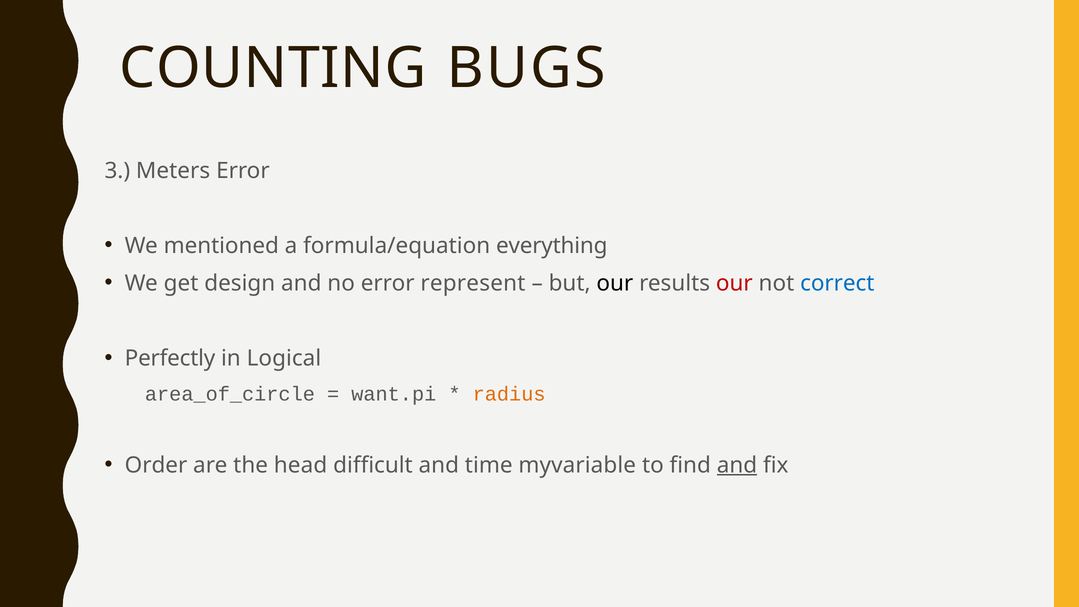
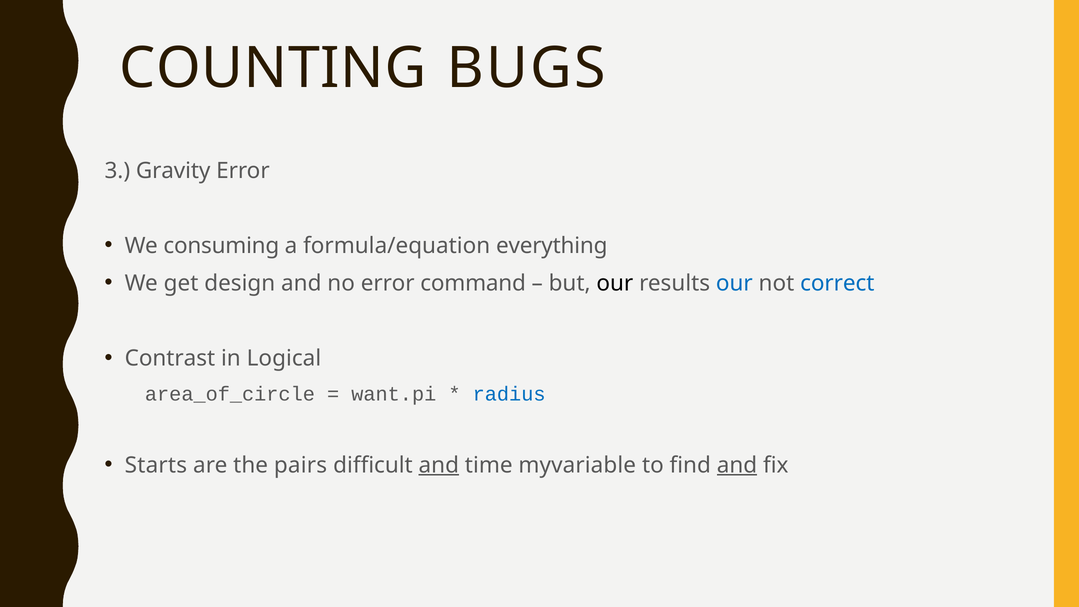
Meters: Meters -> Gravity
mentioned: mentioned -> consuming
represent: represent -> command
our at (734, 283) colour: red -> blue
Perfectly: Perfectly -> Contrast
radius colour: orange -> blue
Order: Order -> Starts
head: head -> pairs
and at (439, 465) underline: none -> present
